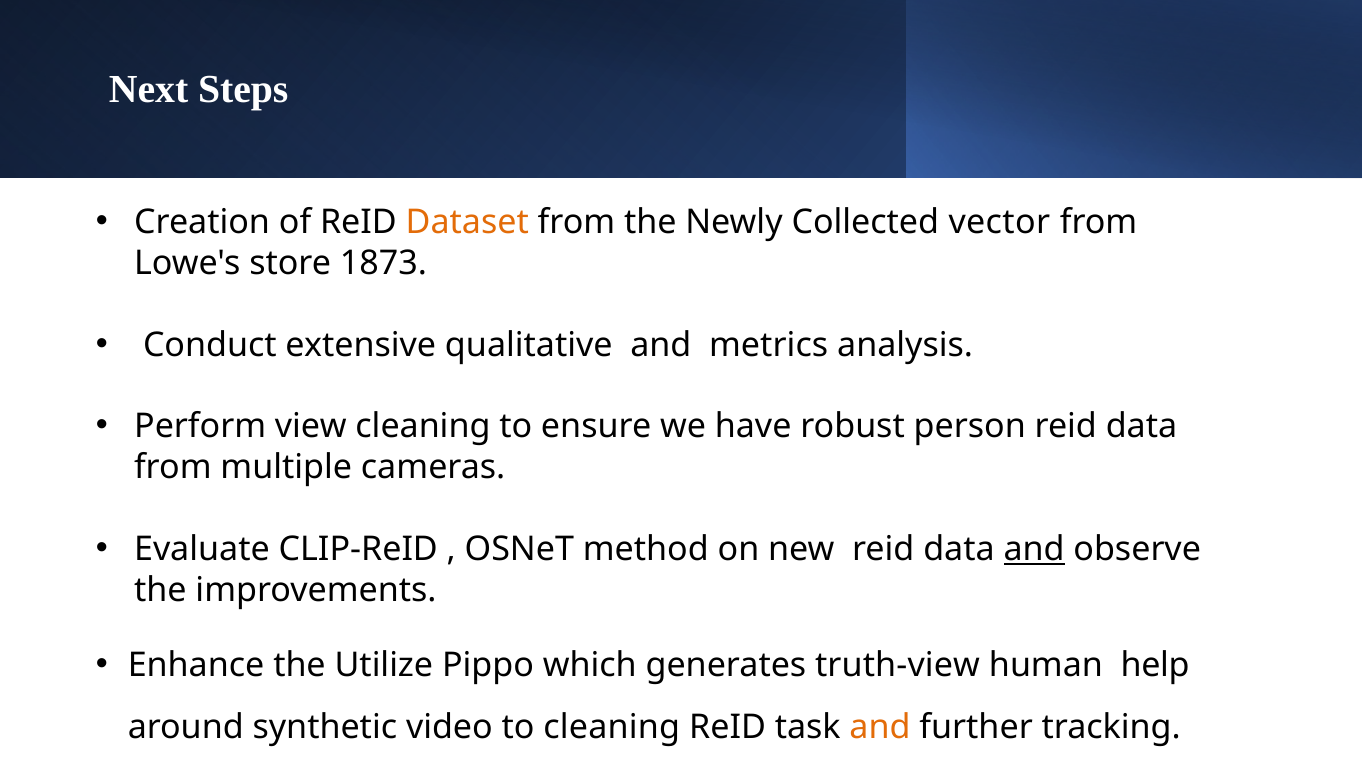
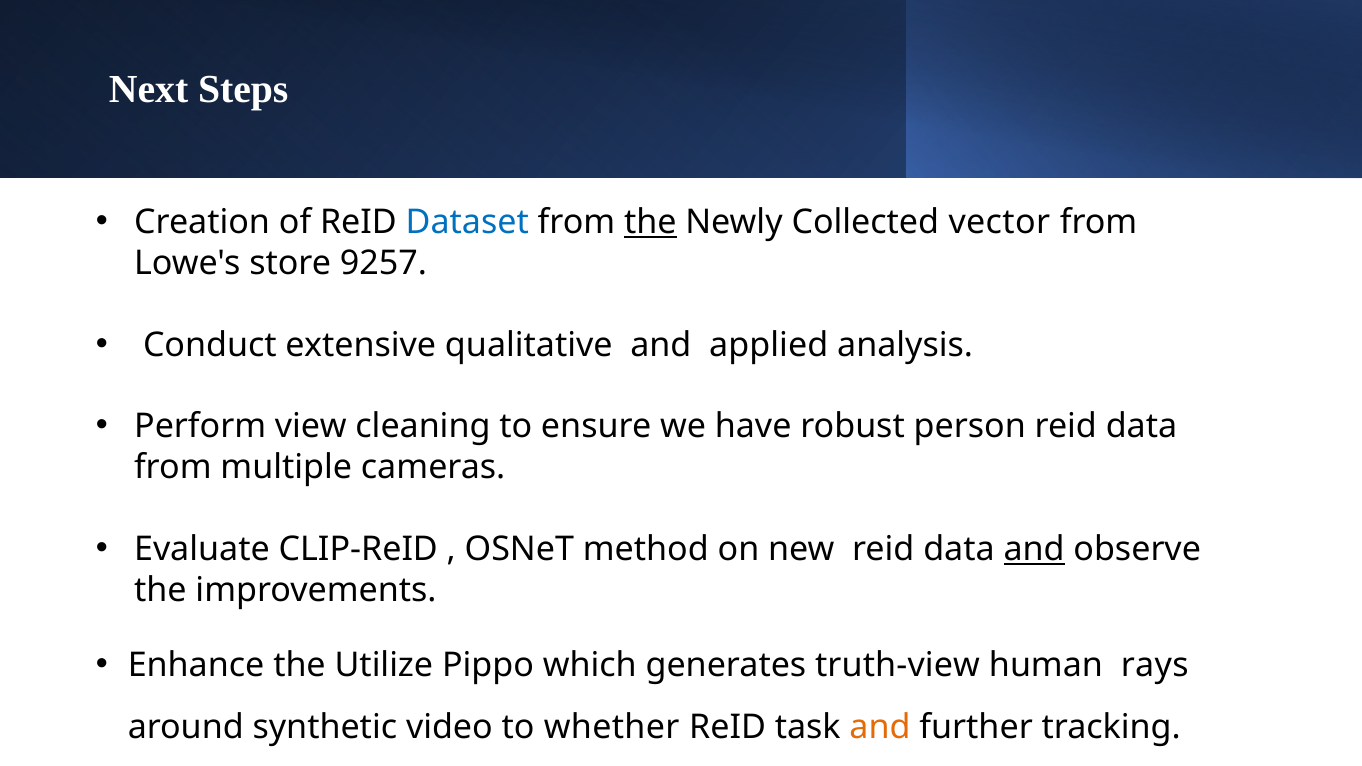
Dataset colour: orange -> blue
the at (650, 222) underline: none -> present
1873: 1873 -> 9257
metrics: metrics -> applied
help: help -> rays
to cleaning: cleaning -> whether
